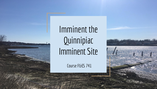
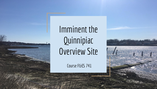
Imminent at (72, 51): Imminent -> Overview
